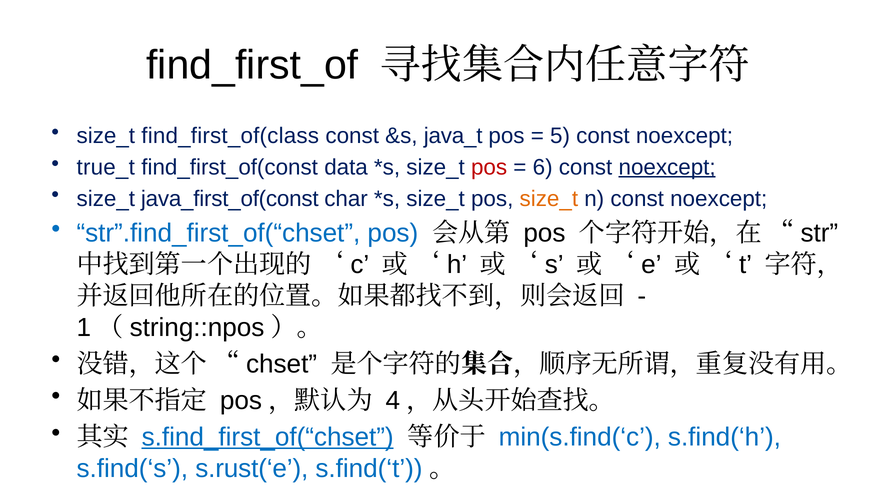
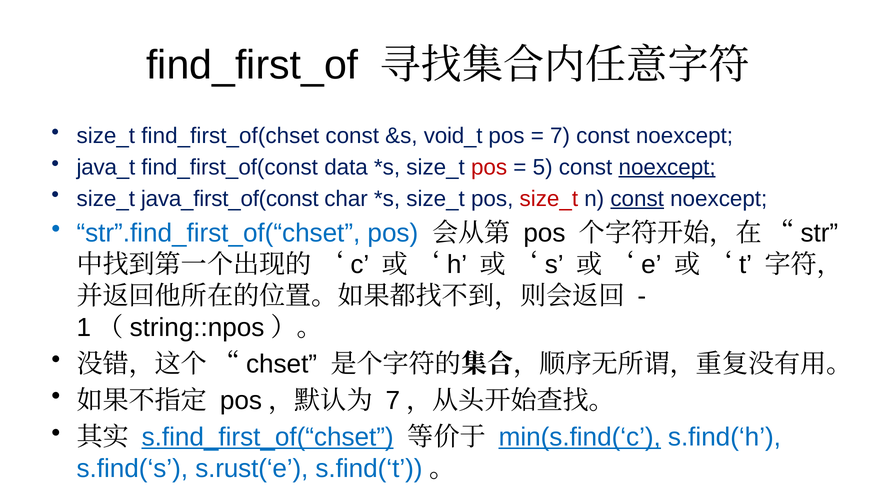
find_first_of(class: find_first_of(class -> find_first_of(chset
java_t: java_t -> void_t
5 at (560, 136): 5 -> 7
true_t: true_t -> java_t
6: 6 -> 5
size_t at (549, 199) colour: orange -> red
const at (637, 199) underline: none -> present
4 at (393, 401): 4 -> 7
min(s.find(‘c underline: none -> present
